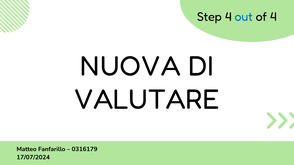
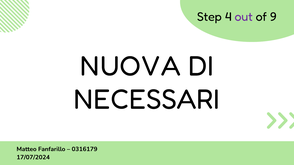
out colour: blue -> purple
of 4: 4 -> 9
VALUTARE: VALUTARE -> NECESSARI
